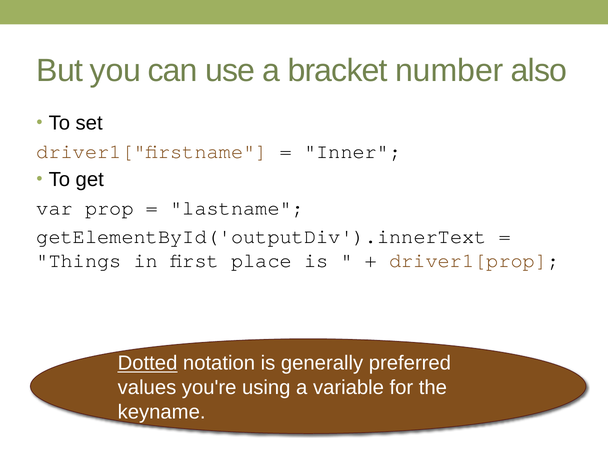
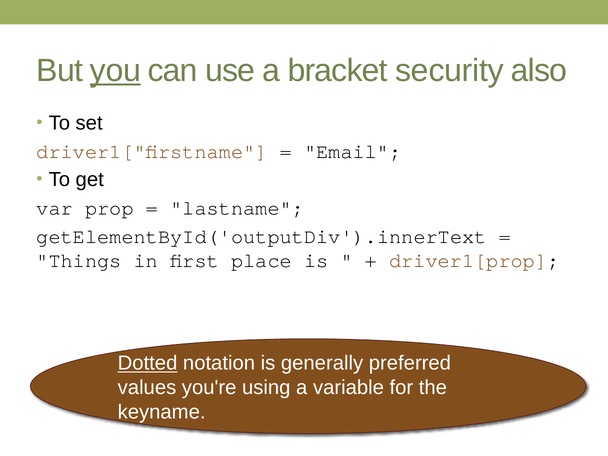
you underline: none -> present
number: number -> security
Inner: Inner -> Email
